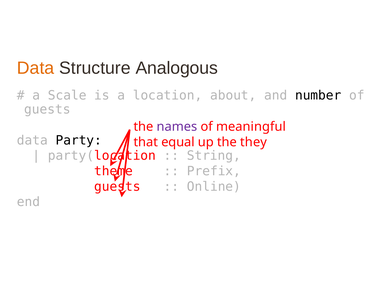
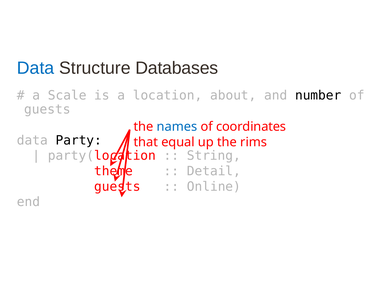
Data at (36, 68) colour: orange -> blue
Analogous: Analogous -> Databases
names colour: purple -> blue
meaningful: meaningful -> coordinates
they: they -> rims
Prefix: Prefix -> Detail
